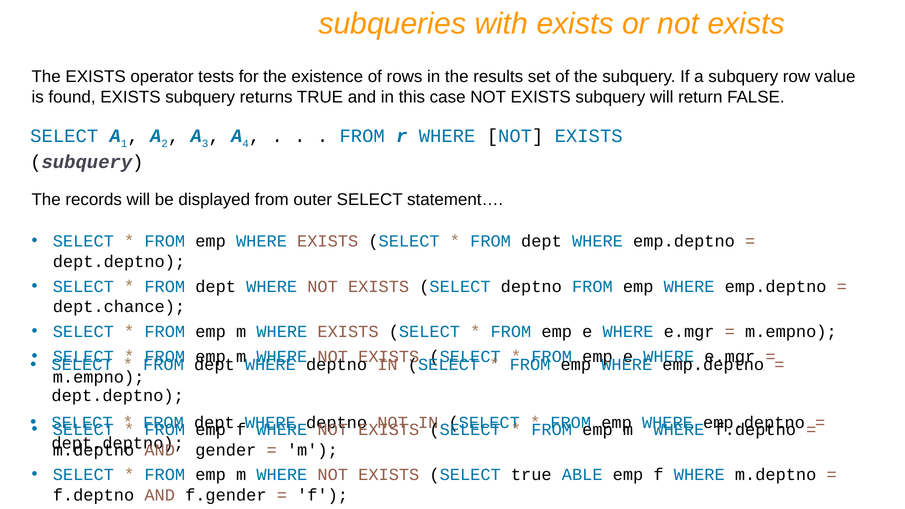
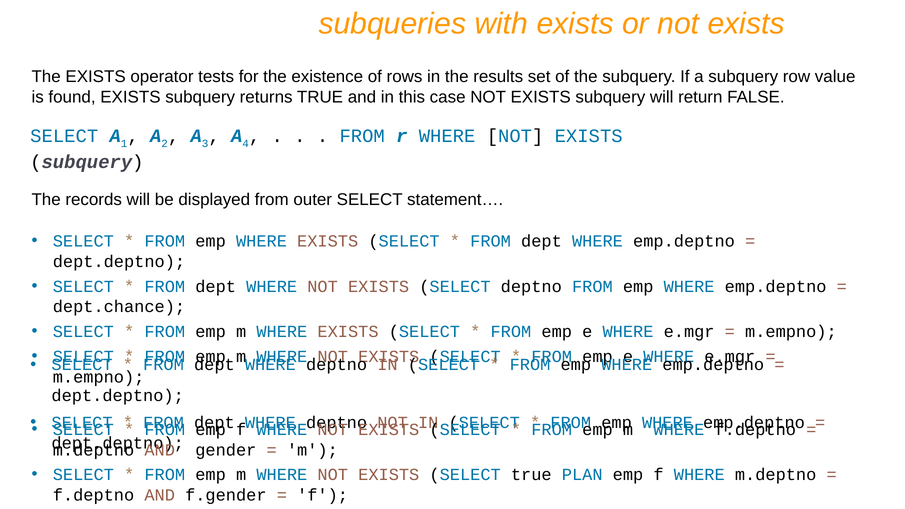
ABLE: ABLE -> PLAN
